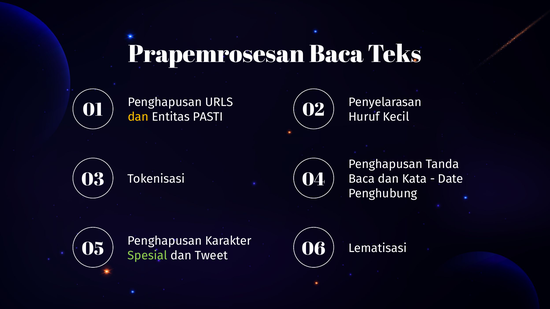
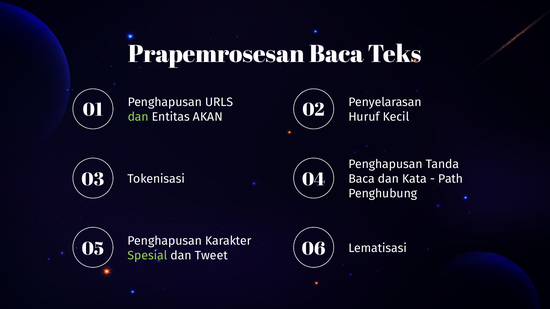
dan at (138, 117) colour: yellow -> light green
PASTI: PASTI -> AKAN
Date: Date -> Path
